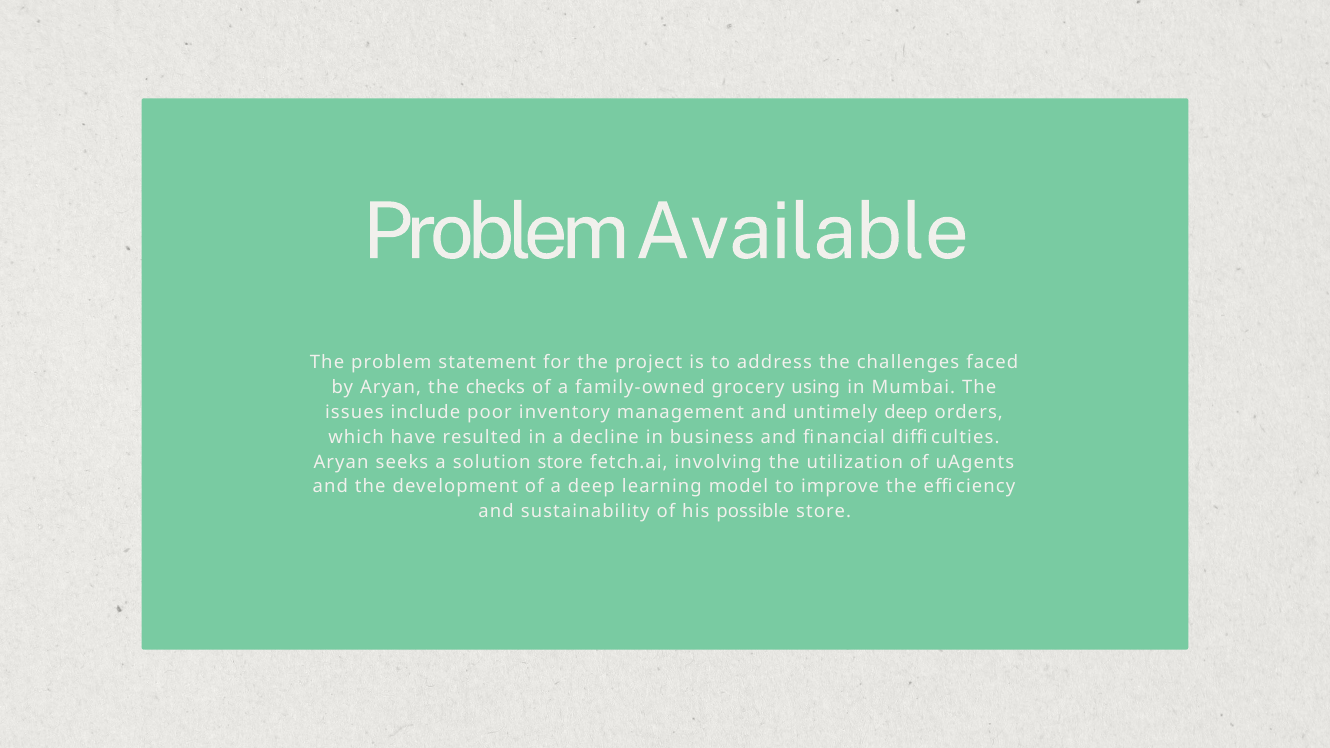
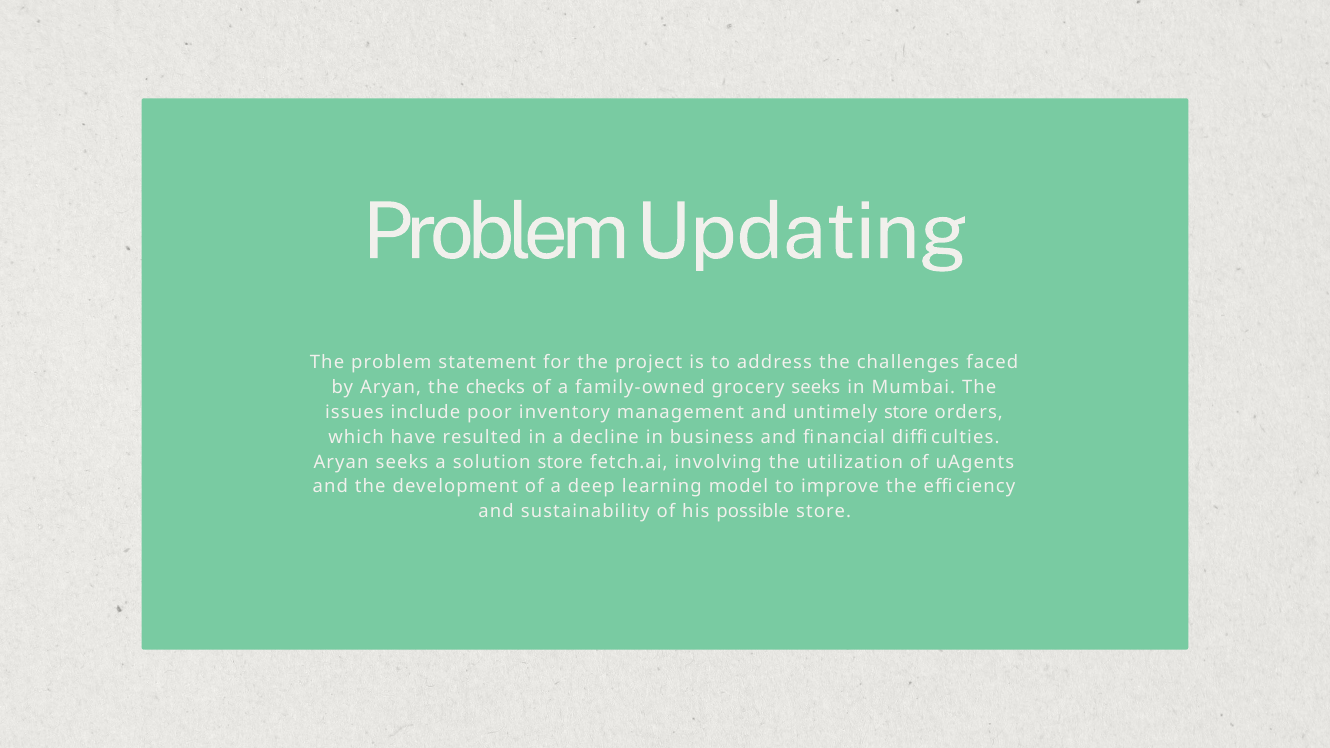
Available: Available -> Updating
grocery using: using -> seeks
untimely deep: deep -> store
